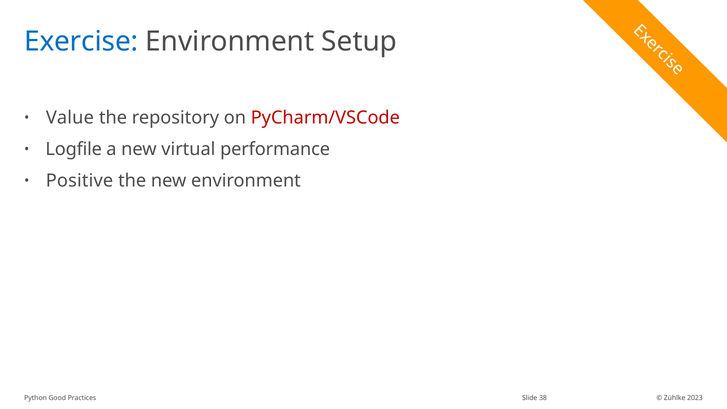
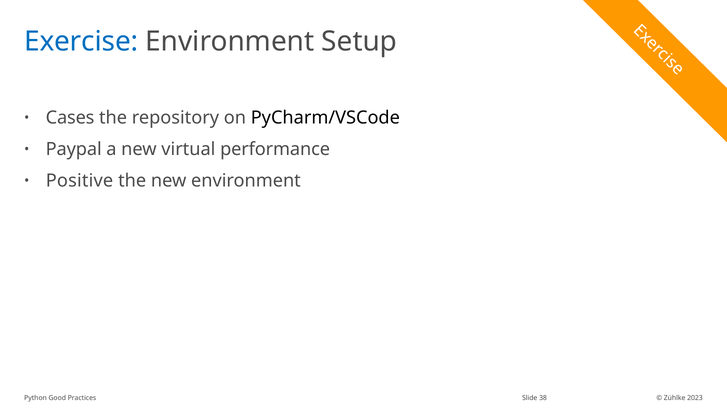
Value: Value -> Cases
PyCharm/VSCode colour: red -> black
Logfile: Logfile -> Paypal
